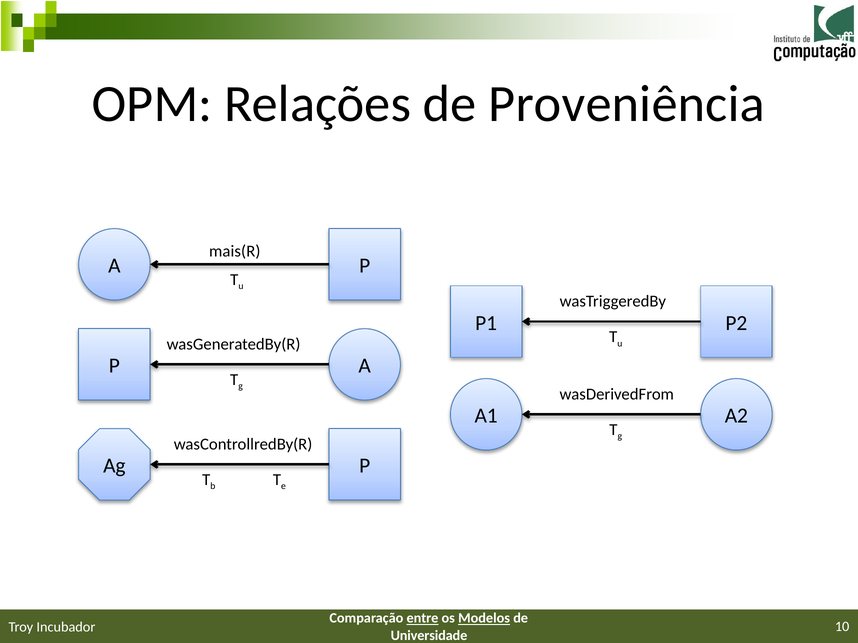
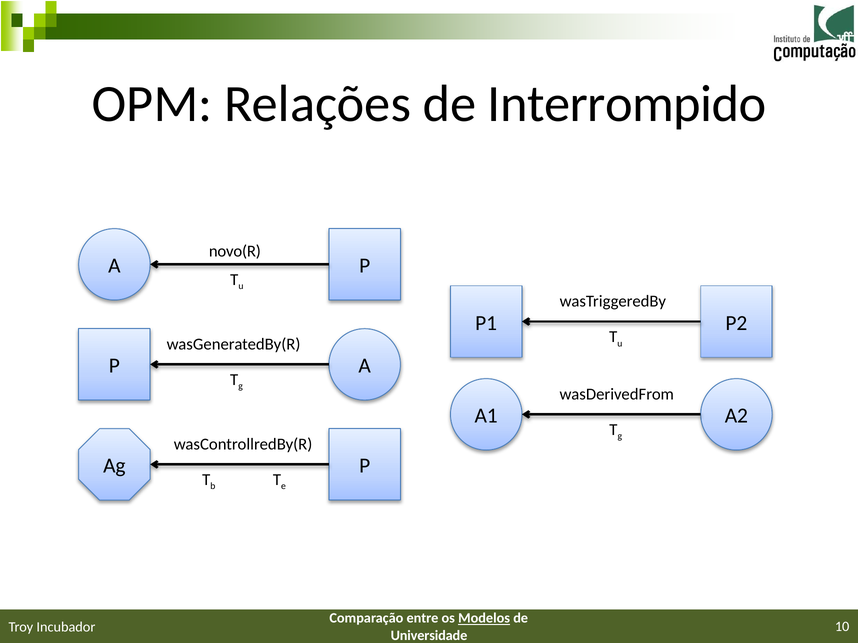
Proveniência: Proveniência -> Interrompido
mais(R: mais(R -> novo(R
entre underline: present -> none
